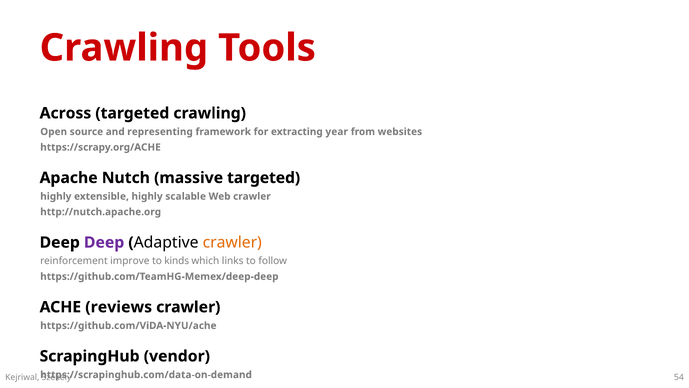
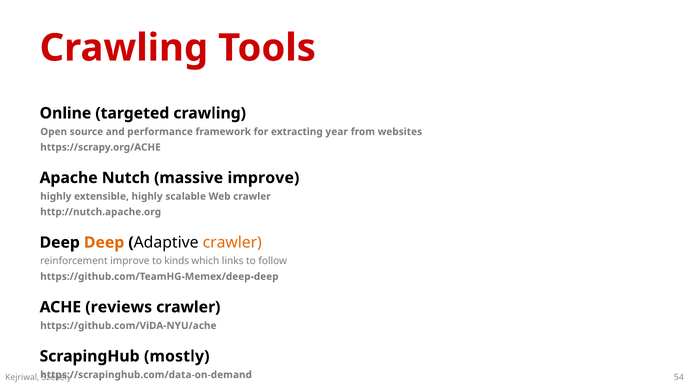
Across: Across -> Online
representing: representing -> performance
massive targeted: targeted -> improve
Deep at (104, 242) colour: purple -> orange
vendor: vendor -> mostly
